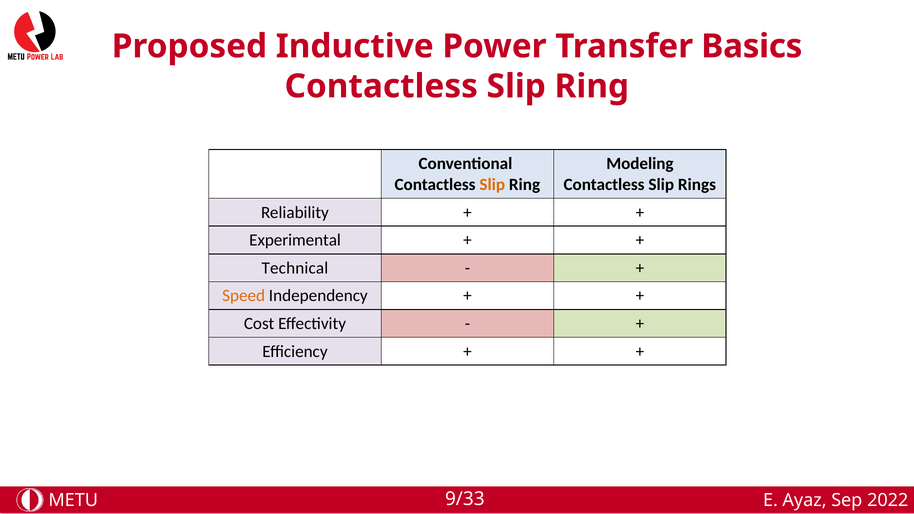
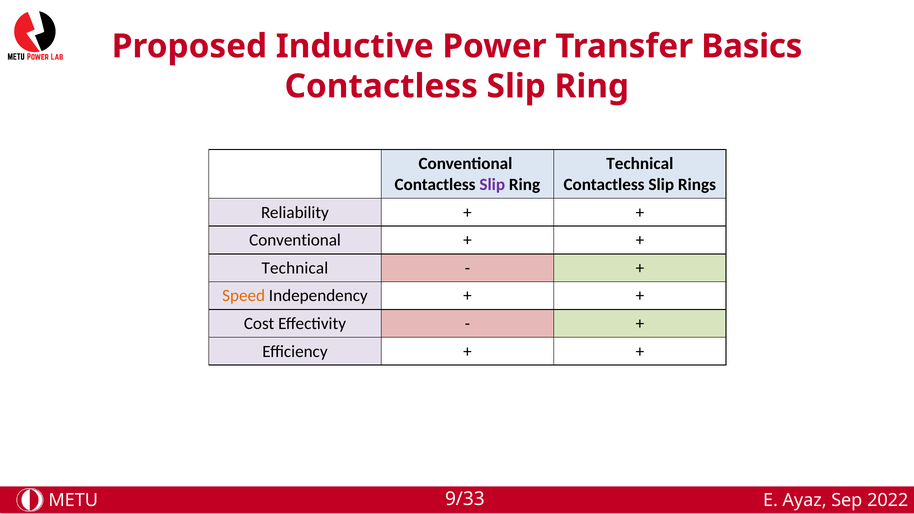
Modeling at (640, 164): Modeling -> Technical
Slip at (492, 185) colour: orange -> purple
Experimental at (295, 240): Experimental -> Conventional
